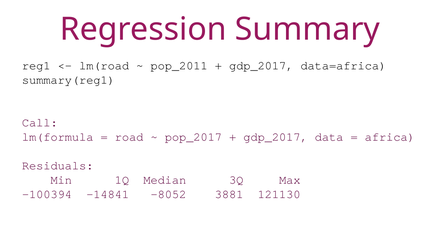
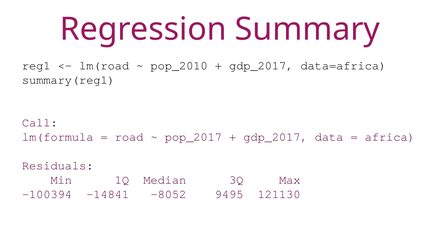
pop_2011: pop_2011 -> pop_2010
3881: 3881 -> 9495
